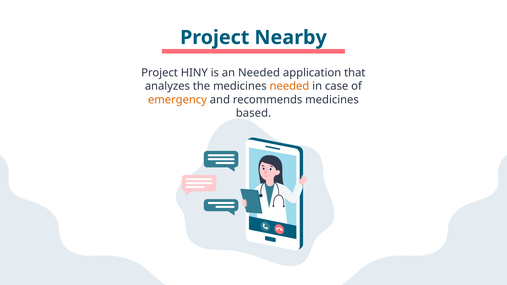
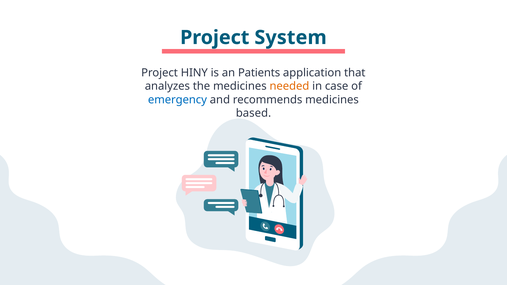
Nearby: Nearby -> System
an Needed: Needed -> Patients
emergency colour: orange -> blue
